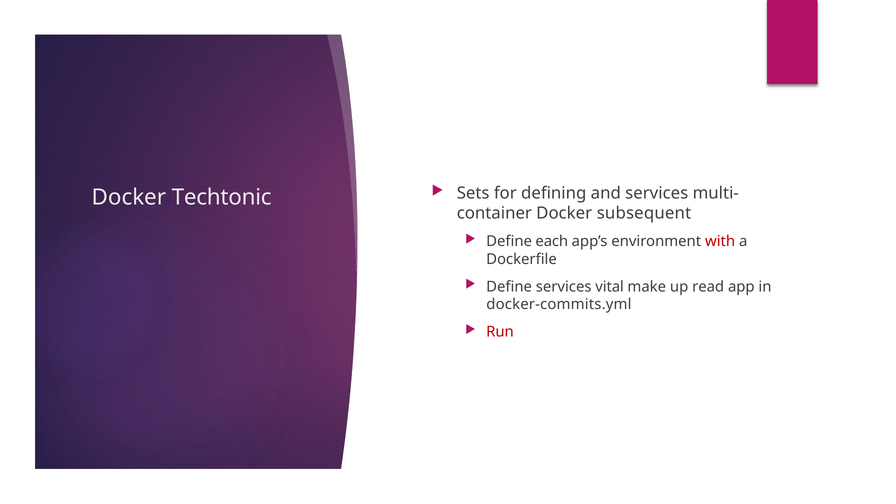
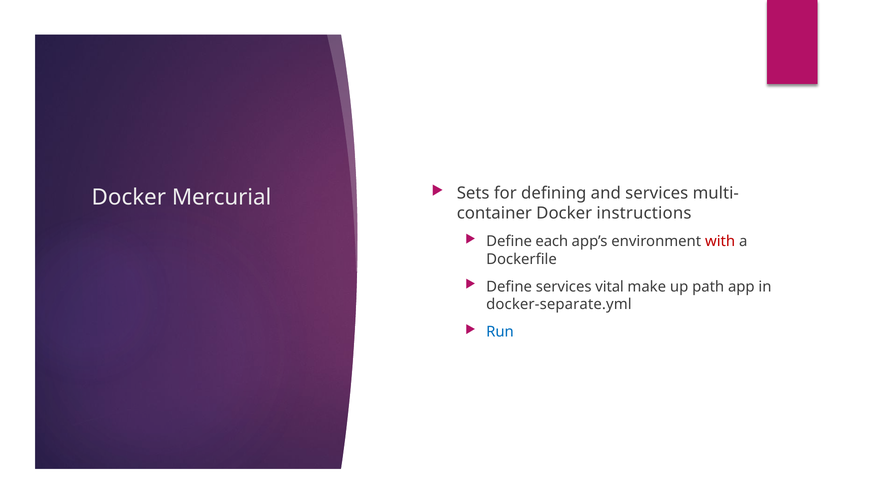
Techtonic: Techtonic -> Mercurial
subsequent: subsequent -> instructions
read: read -> path
docker-commits.yml: docker-commits.yml -> docker-separate.yml
Run colour: red -> blue
